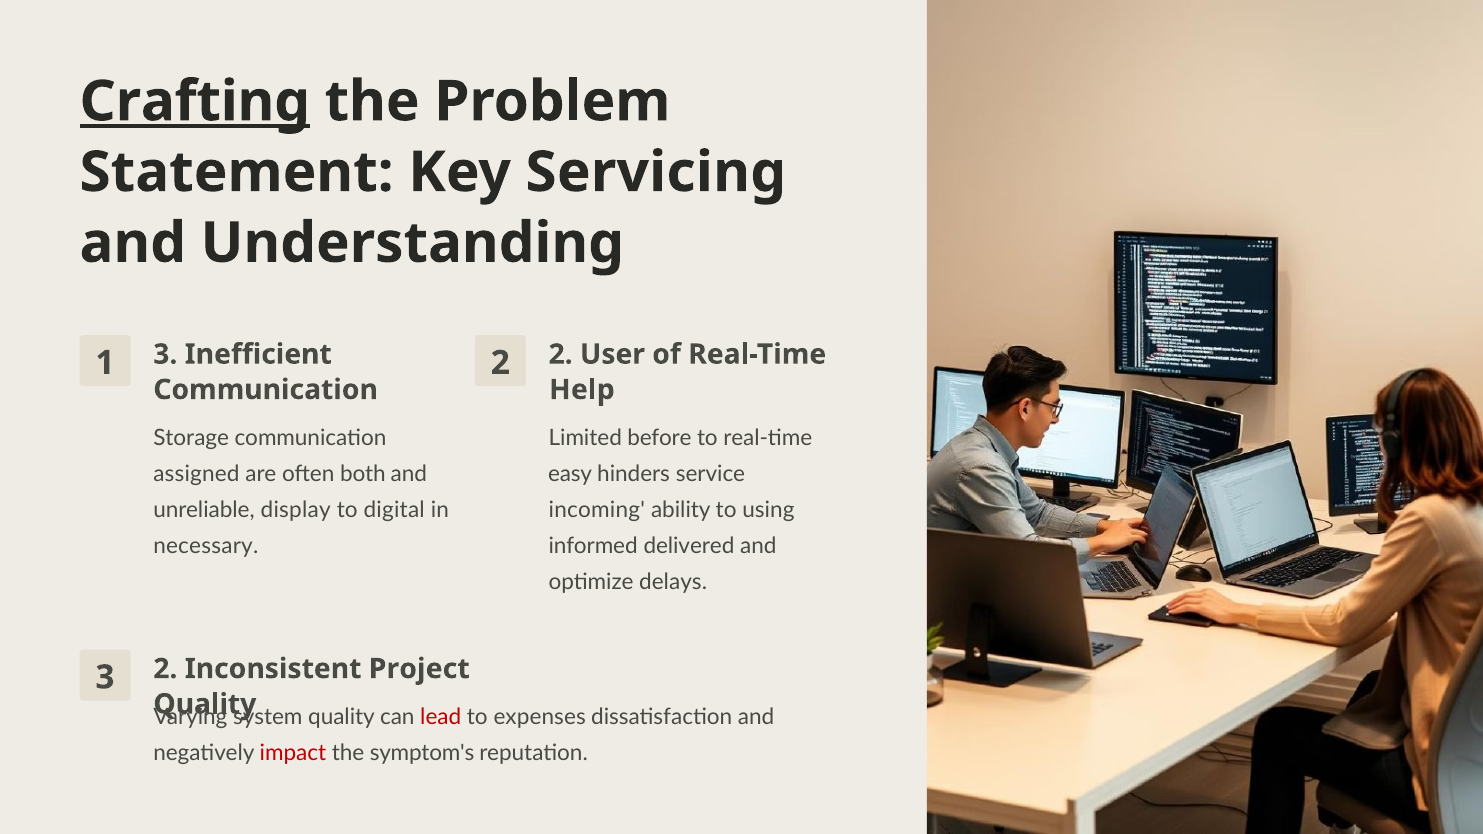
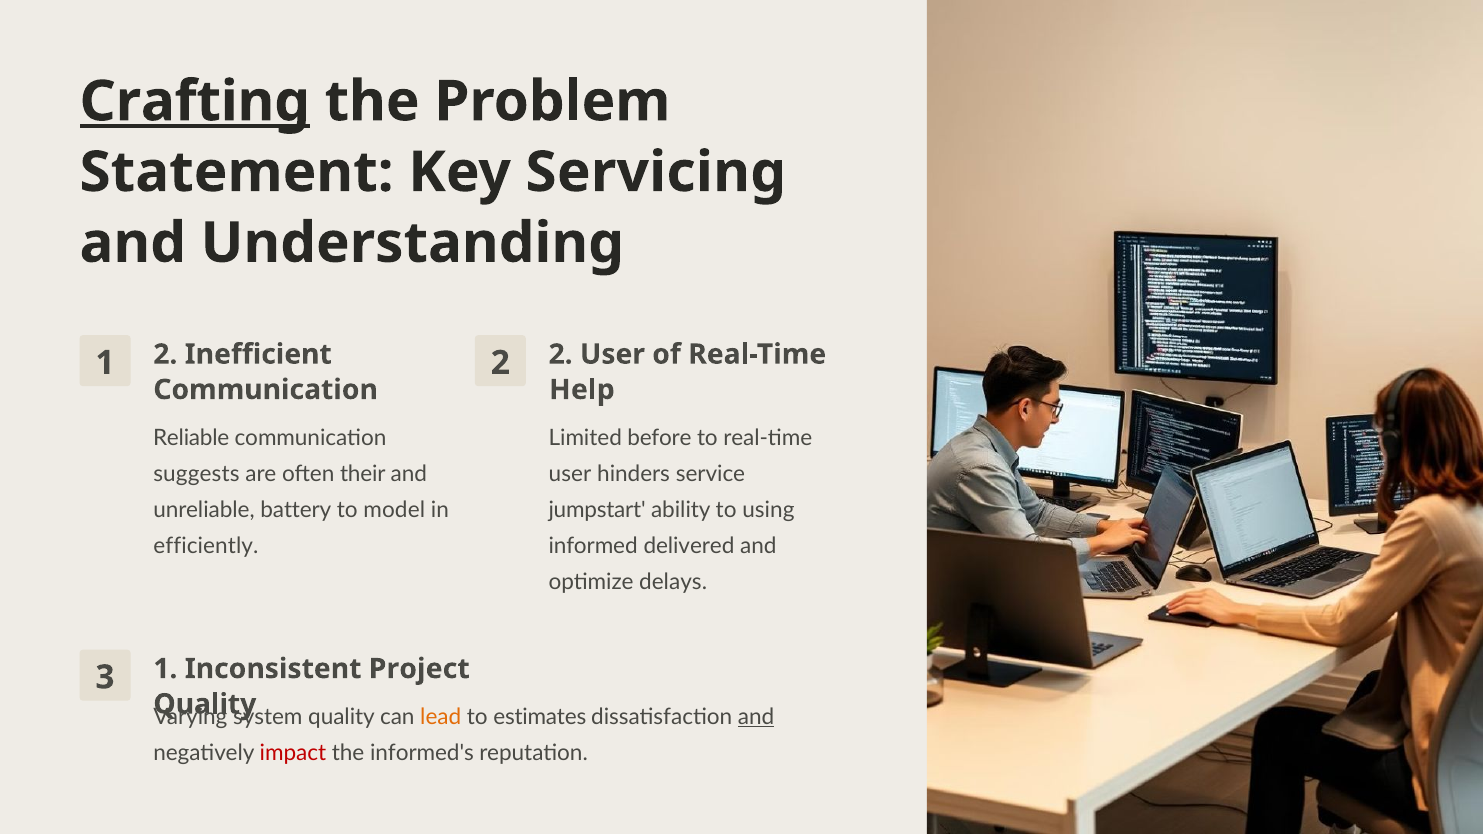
1 3: 3 -> 2
Storage: Storage -> Reliable
assigned: assigned -> suggests
both: both -> their
easy at (570, 474): easy -> user
display: display -> battery
digital: digital -> model
incoming: incoming -> jumpstart
necessary: necessary -> efficiently
3 2: 2 -> 1
lead colour: red -> orange
expenses: expenses -> estimates
and at (756, 717) underline: none -> present
symptom's: symptom's -> informed's
